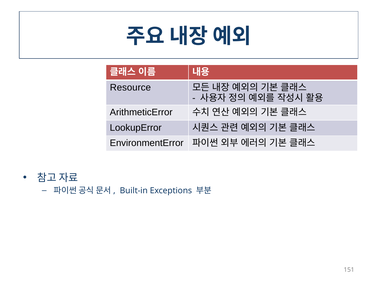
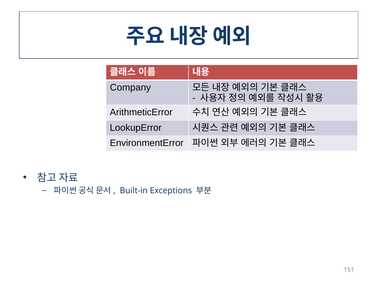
Resource: Resource -> Company
